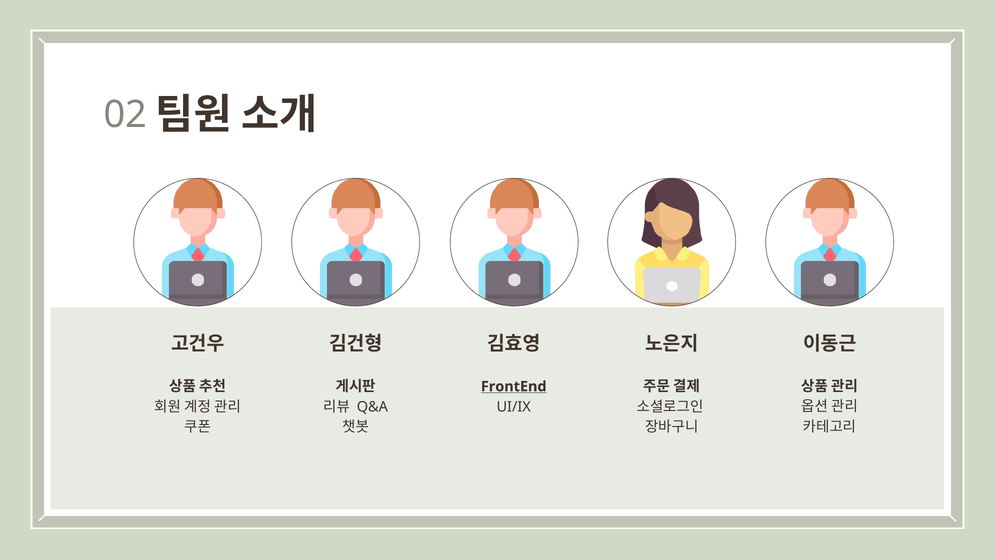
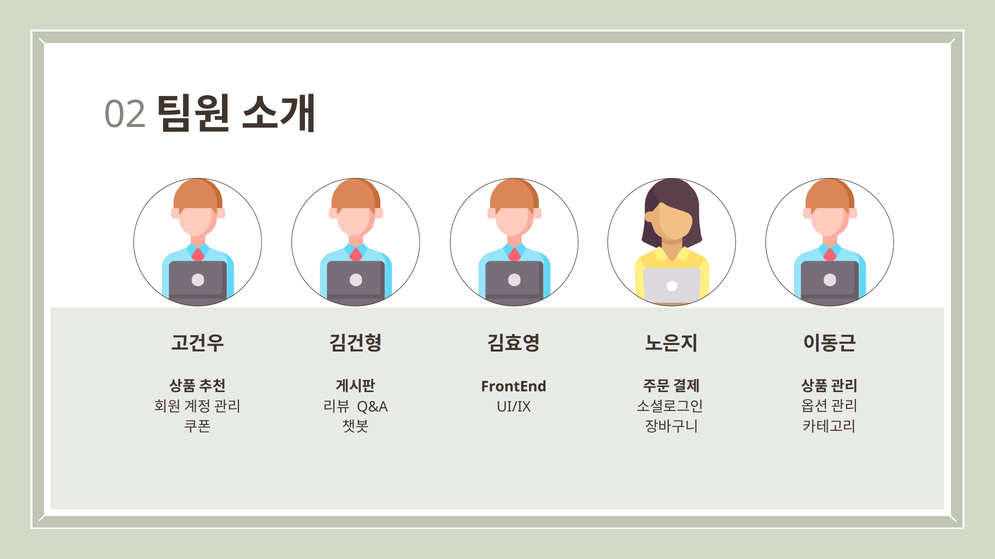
FrontEnd underline: present -> none
